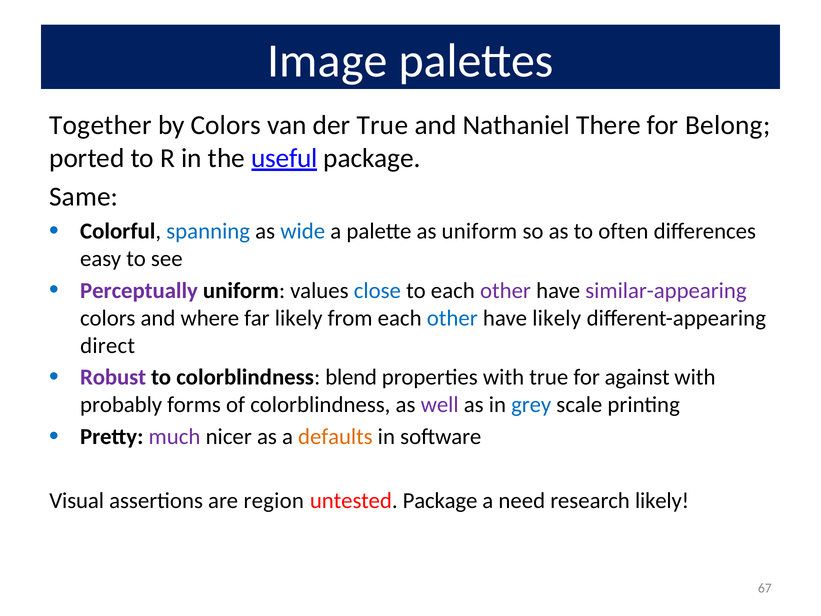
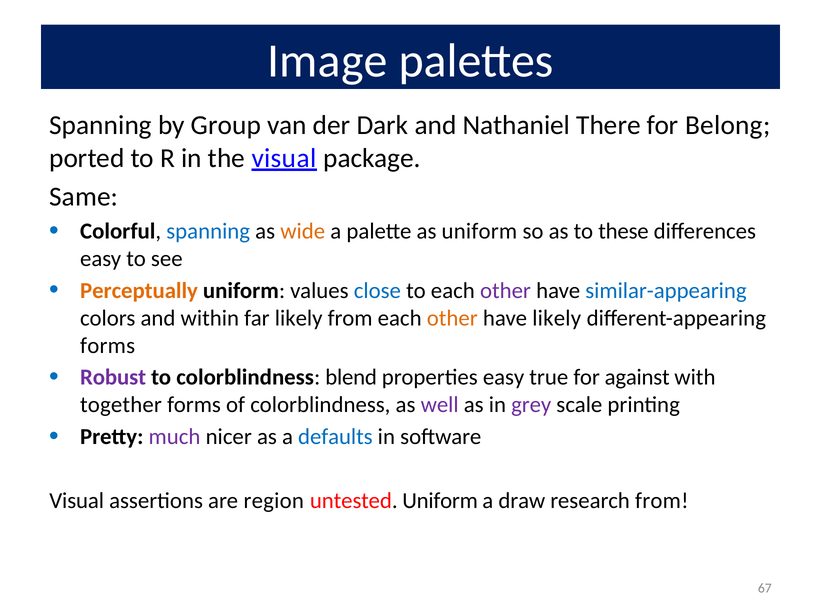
Together at (100, 125): Together -> Spanning
by Colors: Colors -> Group
der True: True -> Dark
the useful: useful -> visual
wide colour: blue -> orange
often: often -> these
Perceptually colour: purple -> orange
similar-appearing colour: purple -> blue
where: where -> within
other at (452, 318) colour: blue -> orange
direct at (108, 345): direct -> forms
properties with: with -> easy
probably: probably -> together
grey colour: blue -> purple
defaults colour: orange -> blue
untested Package: Package -> Uniform
need: need -> draw
research likely: likely -> from
